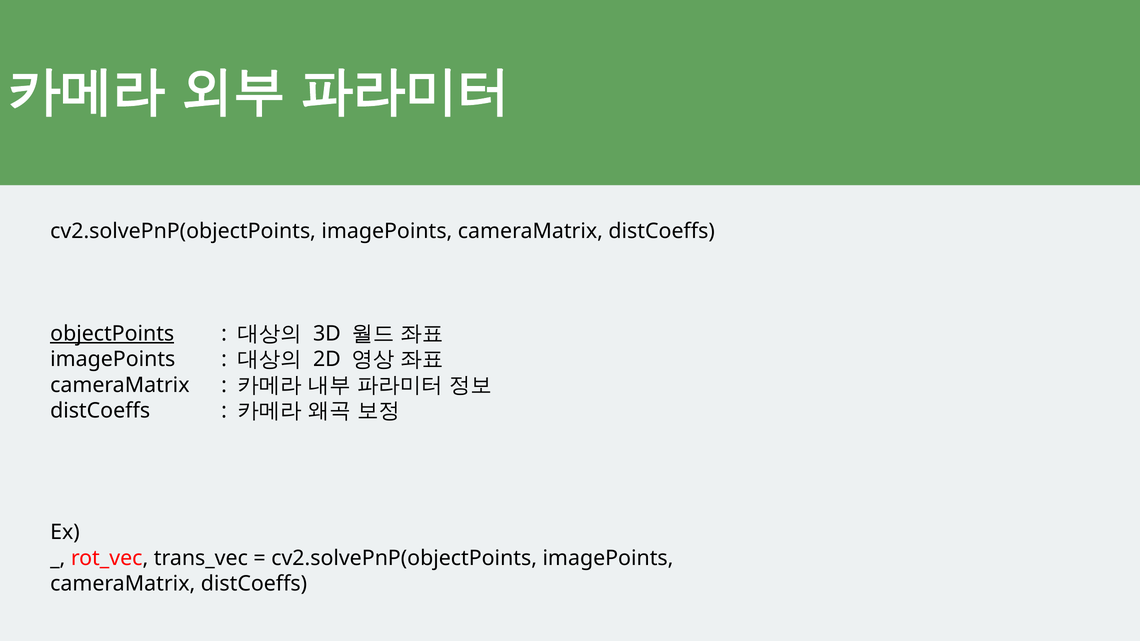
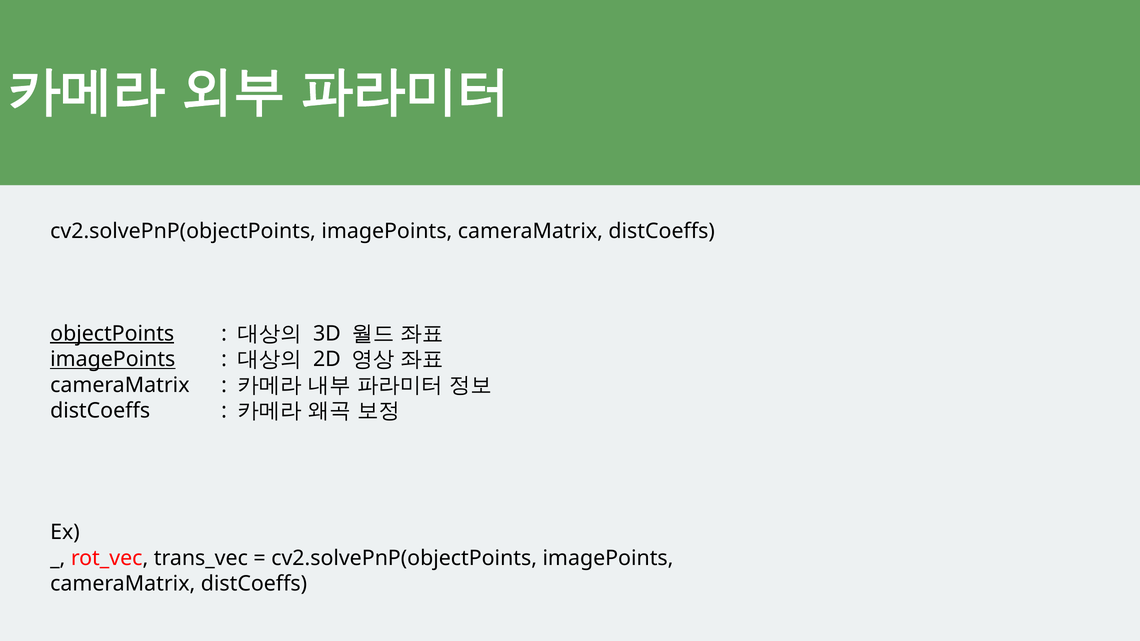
imagePoints at (113, 359) underline: none -> present
